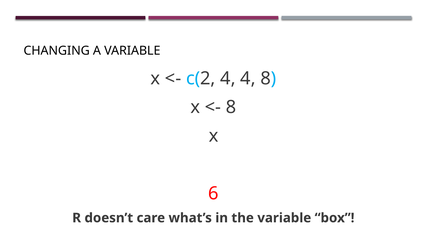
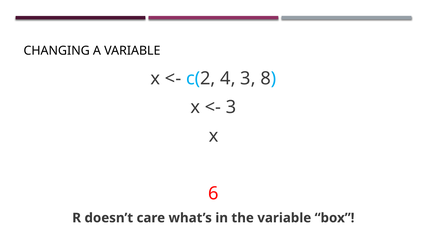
4 4: 4 -> 3
8 at (231, 107): 8 -> 3
